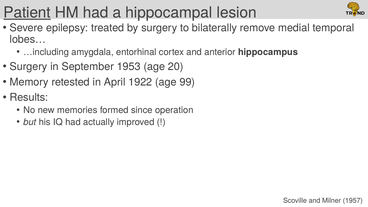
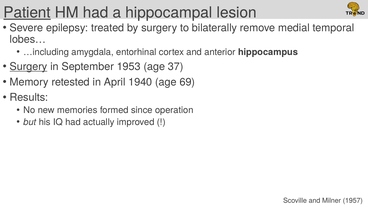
Surgery at (28, 67) underline: none -> present
20: 20 -> 37
1922: 1922 -> 1940
99: 99 -> 69
